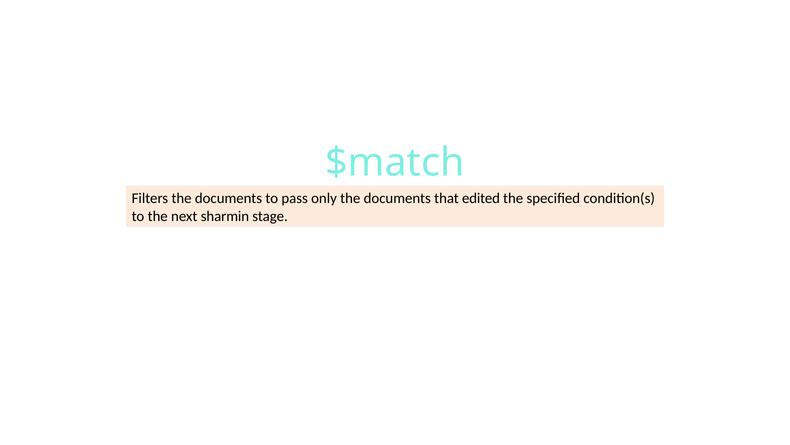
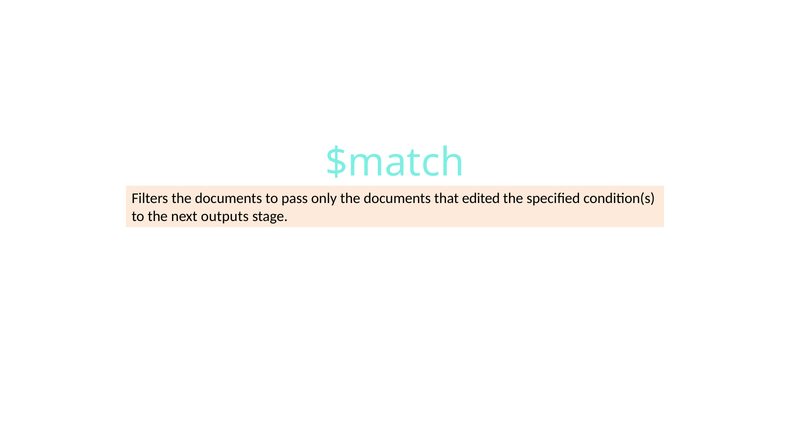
sharmin: sharmin -> outputs
